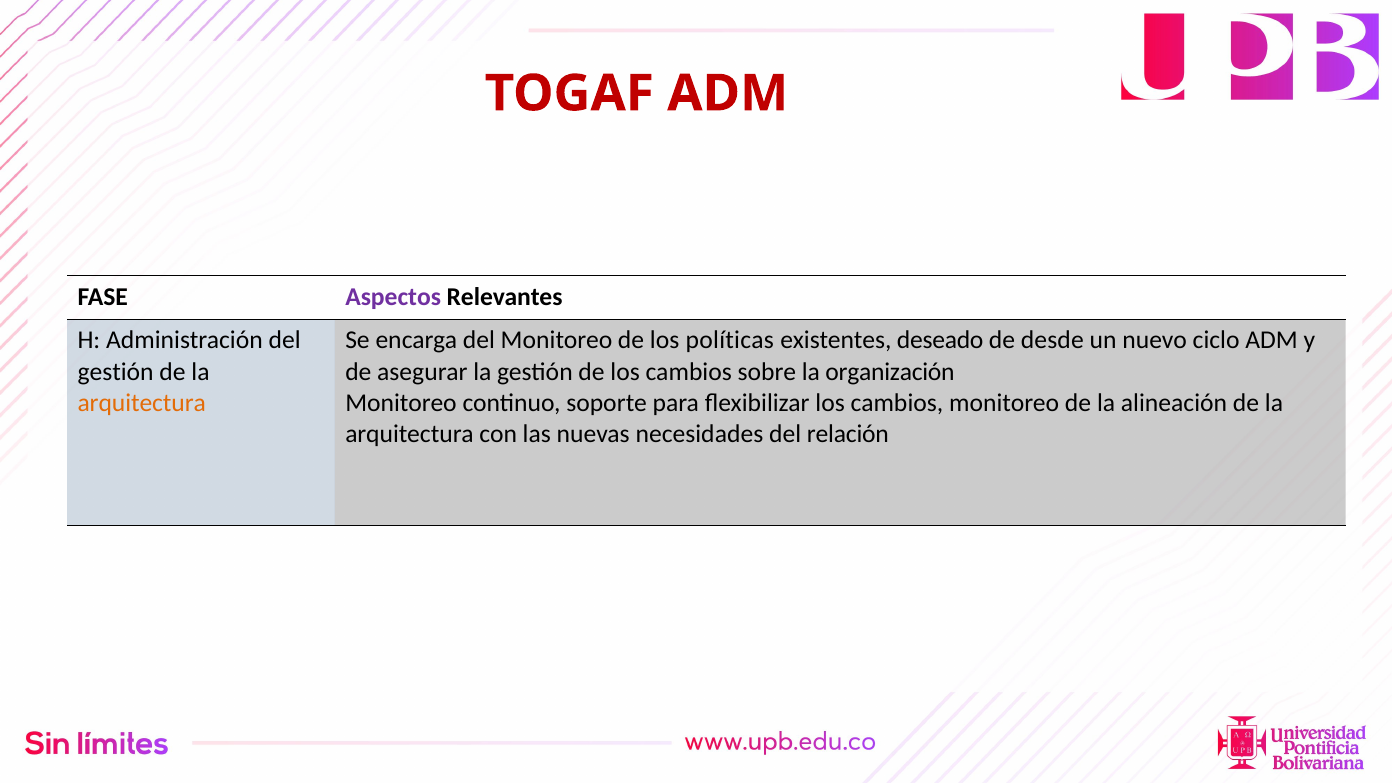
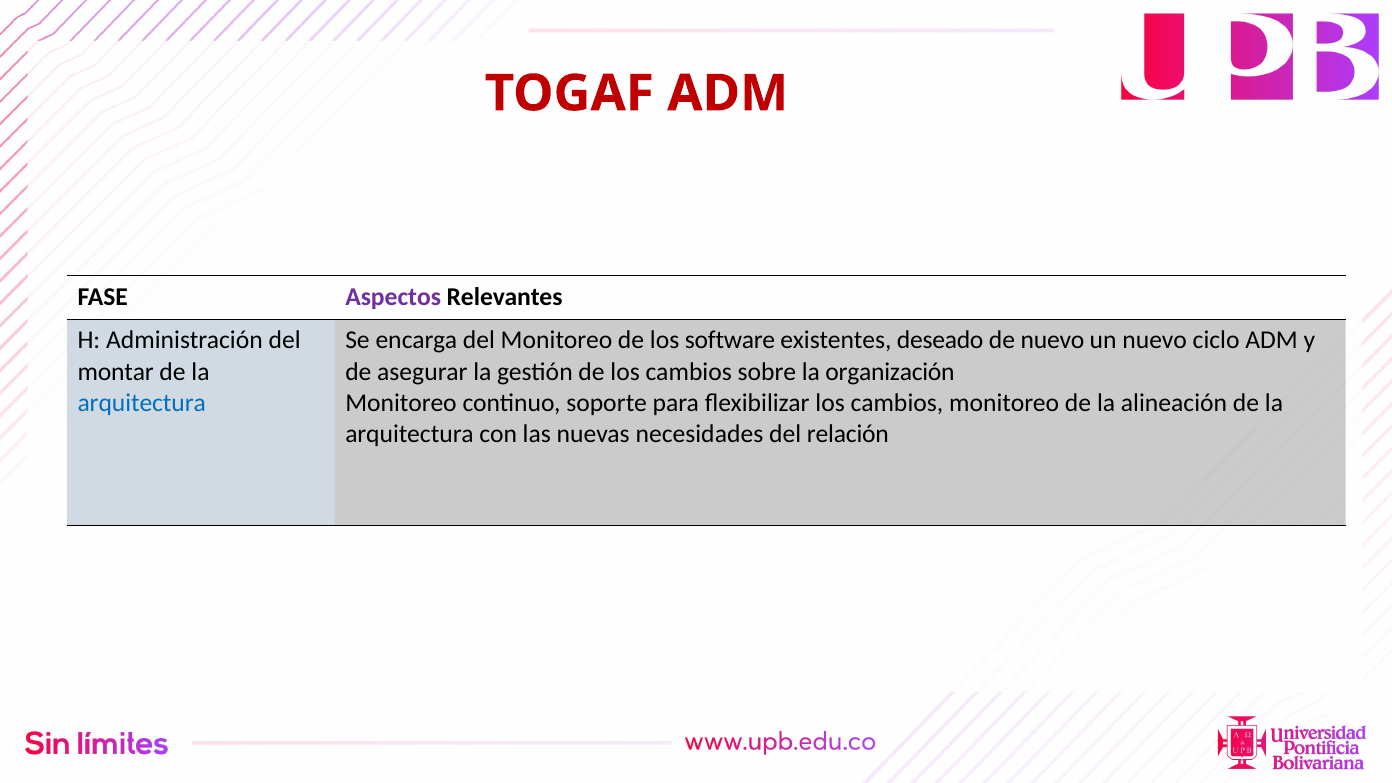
políticas: políticas -> software
de desde: desde -> nuevo
gestión at (116, 372): gestión -> montar
arquitectura at (142, 403) colour: orange -> blue
